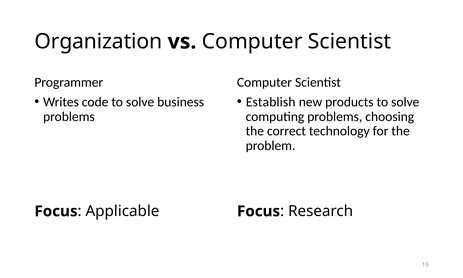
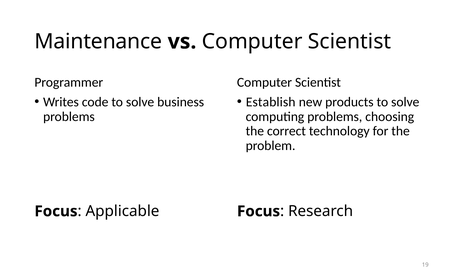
Organization: Organization -> Maintenance
